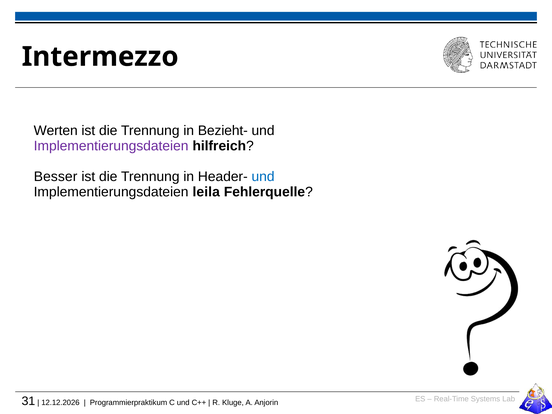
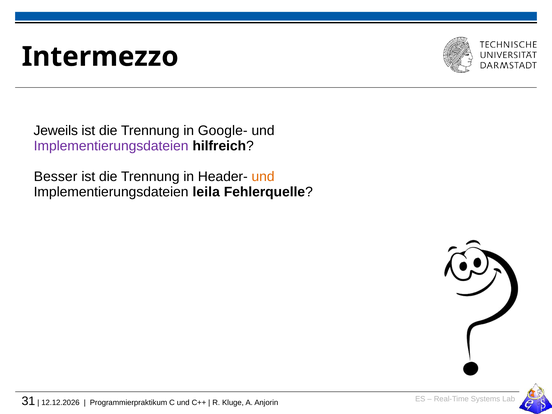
Werten: Werten -> Jeweils
Bezieht-: Bezieht- -> Google-
und at (263, 177) colour: blue -> orange
